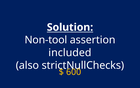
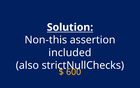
Non-tool: Non-tool -> Non-this
